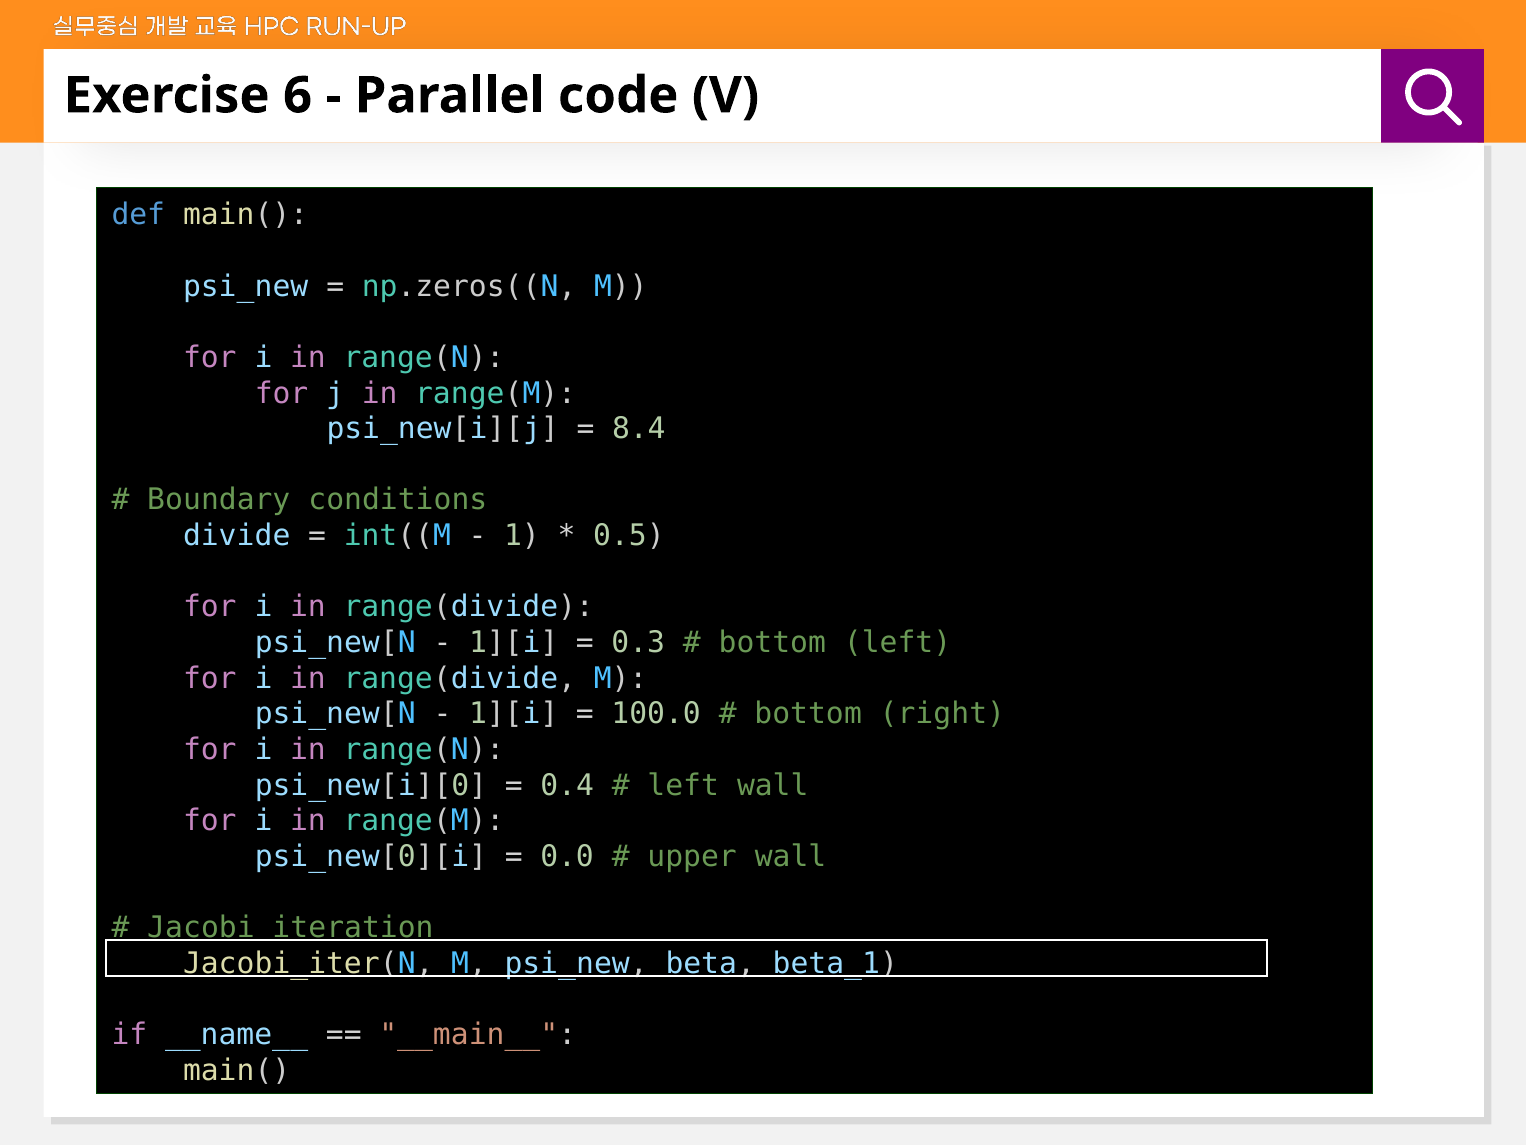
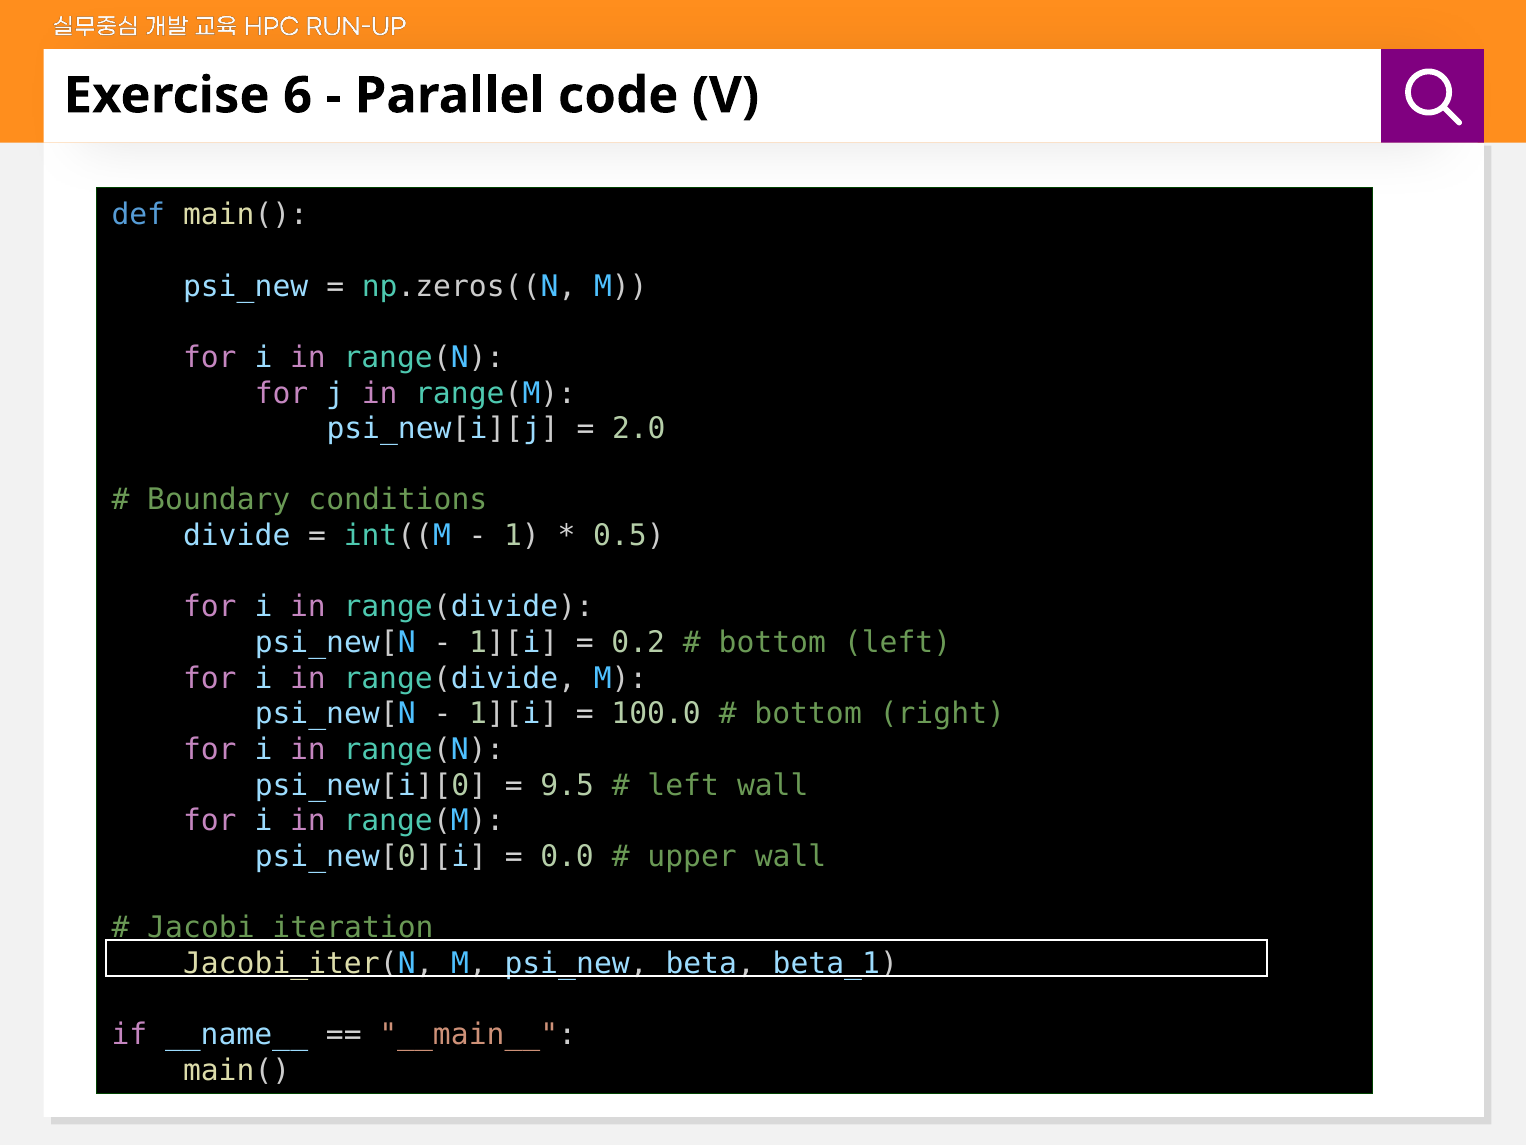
8.4: 8.4 -> 2.0
0.3: 0.3 -> 0.2
0.4: 0.4 -> 9.5
